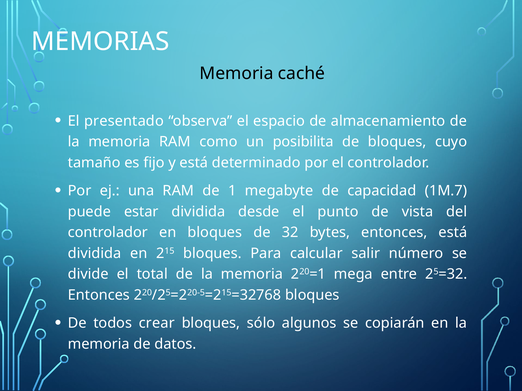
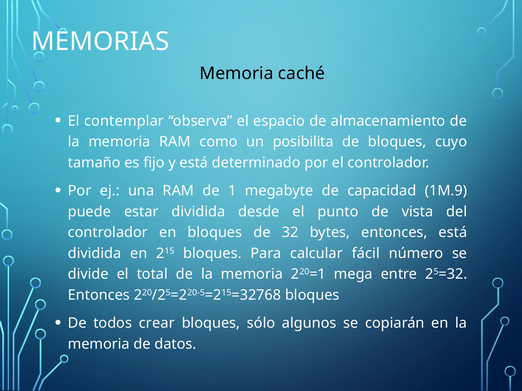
presentado: presentado -> contemplar
1M.7: 1M.7 -> 1M.9
salir: salir -> fácil
